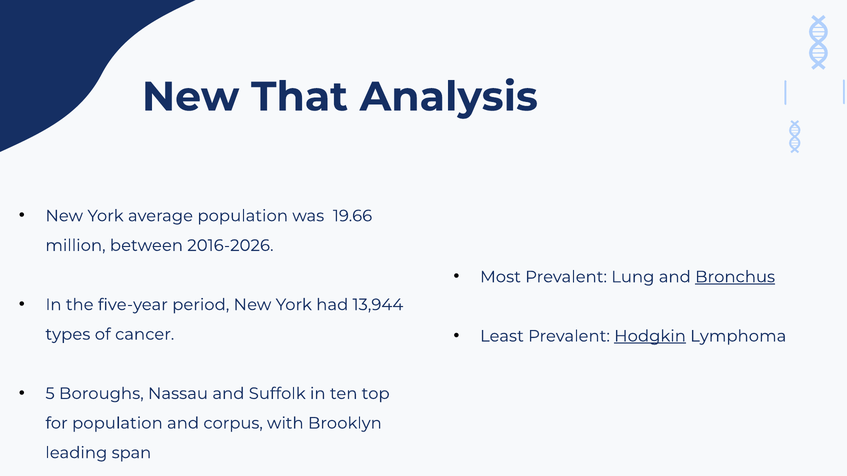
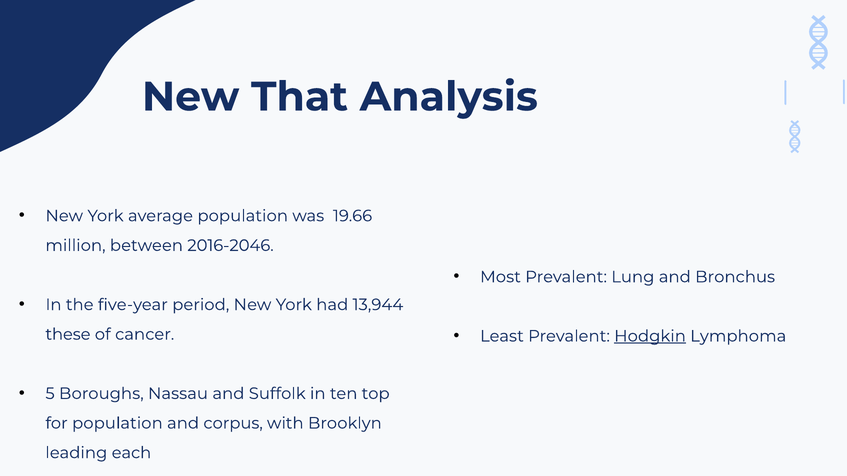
2016-2026: 2016-2026 -> 2016-2046
Bronchus underline: present -> none
types: types -> these
span: span -> each
